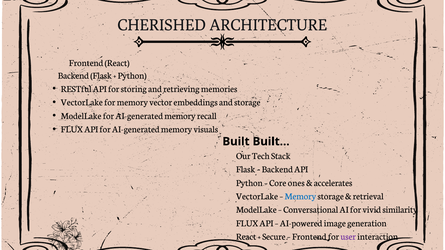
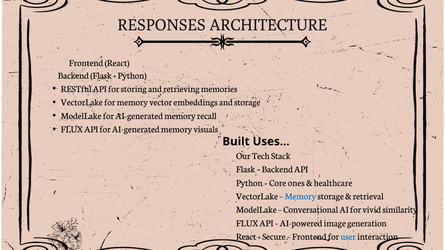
CHERISHED: CHERISHED -> RESPONSES
Built Built: Built -> Uses
accelerates: accelerates -> healthcare
user colour: purple -> blue
